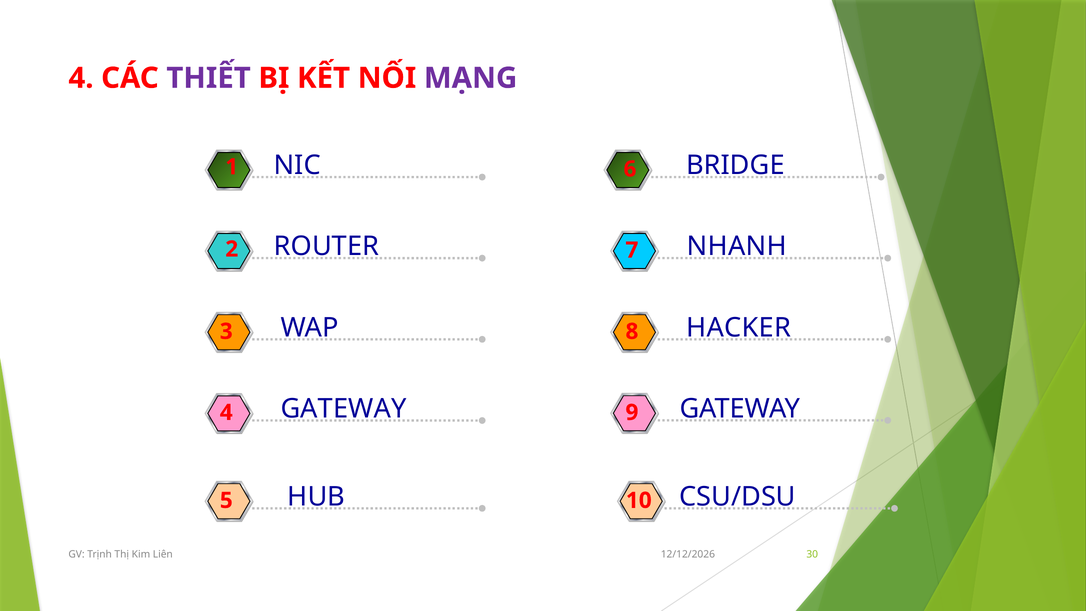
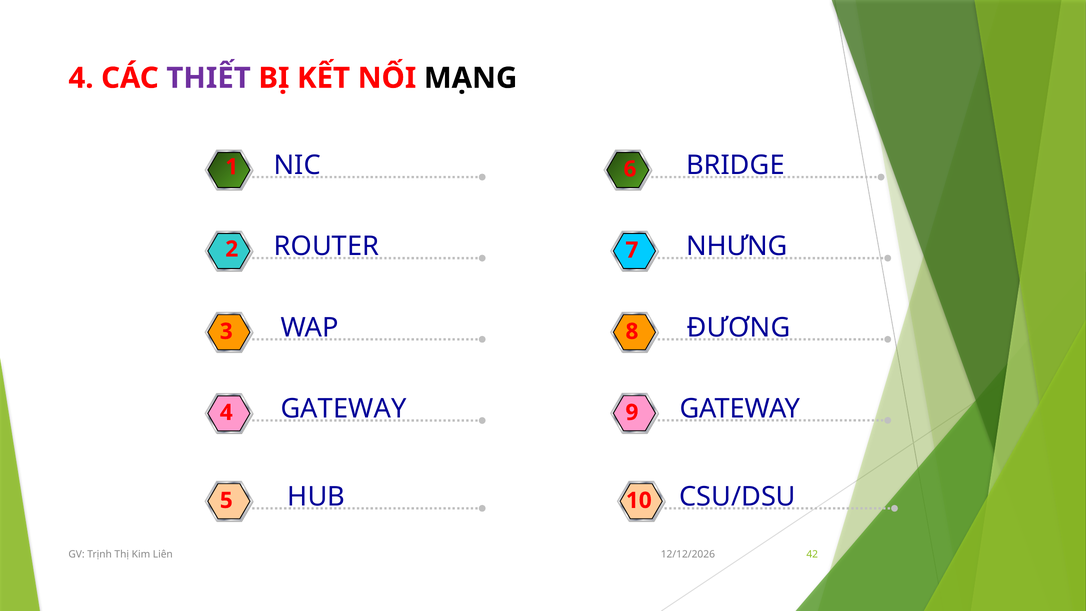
MẠNG colour: purple -> black
NHANH: NHANH -> NHƯNG
HACKER: HACKER -> ĐƯƠNG
30: 30 -> 42
